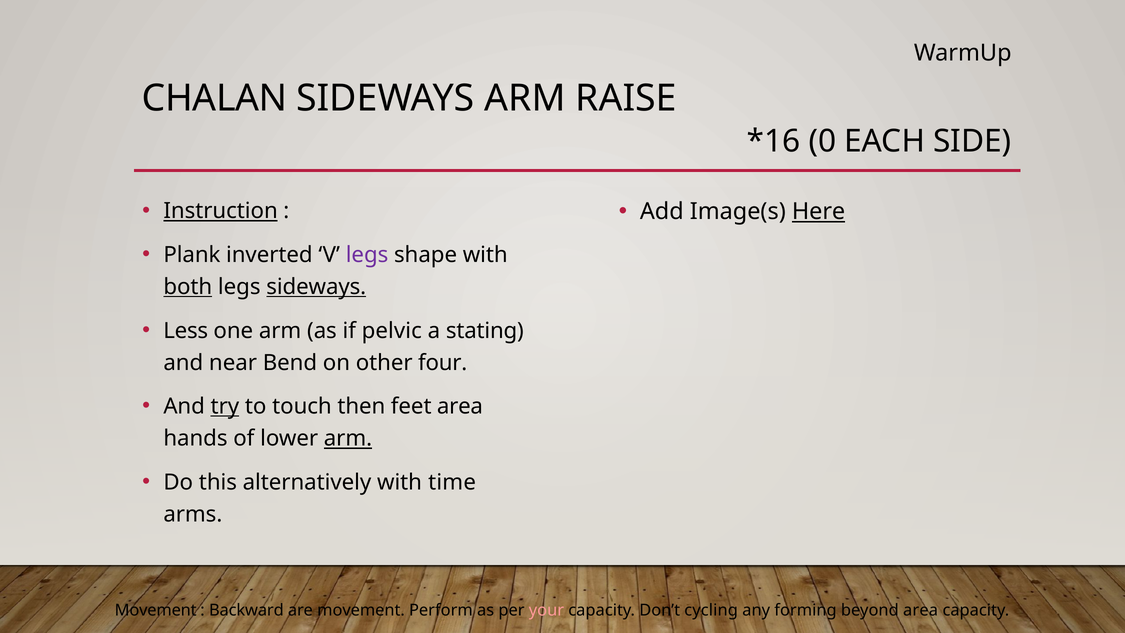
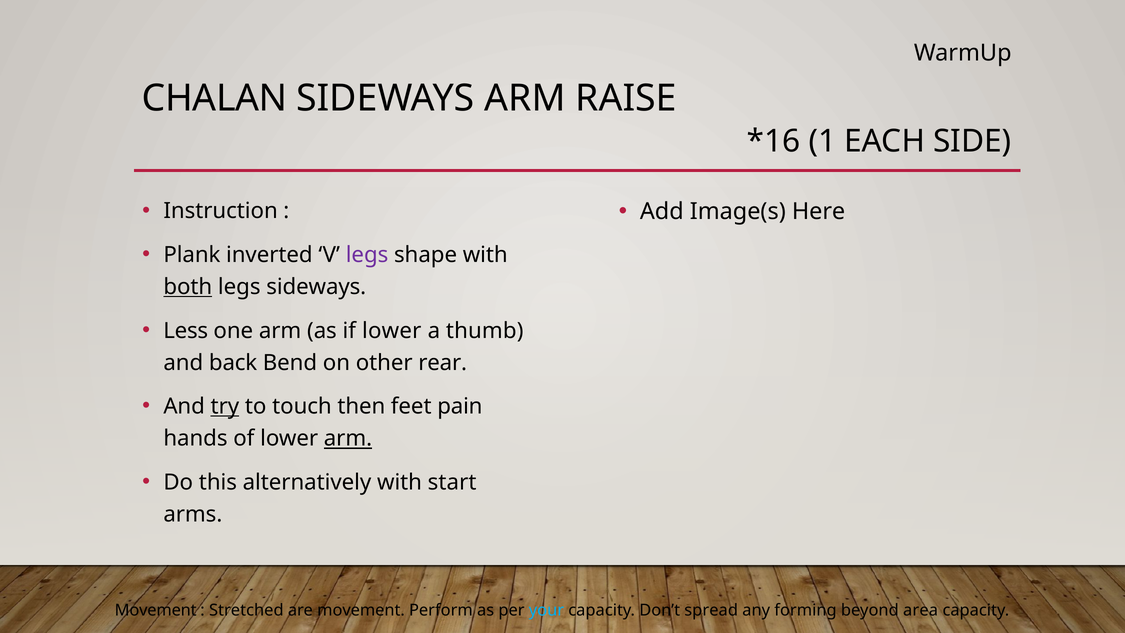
0: 0 -> 1
Here underline: present -> none
Instruction underline: present -> none
sideways at (316, 287) underline: present -> none
if pelvic: pelvic -> lower
stating: stating -> thumb
near: near -> back
four: four -> rear
feet area: area -> pain
time: time -> start
Backward: Backward -> Stretched
your colour: pink -> light blue
cycling: cycling -> spread
